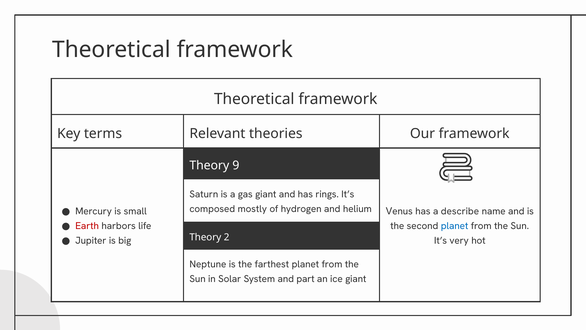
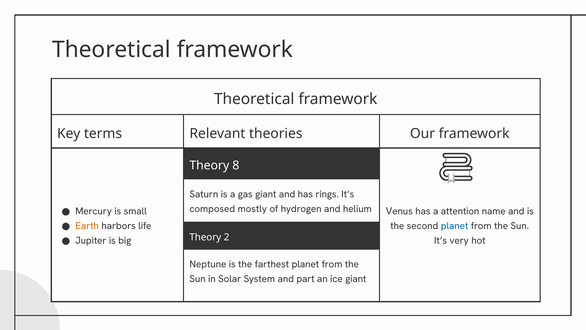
9: 9 -> 8
describe: describe -> attention
Earth colour: red -> orange
